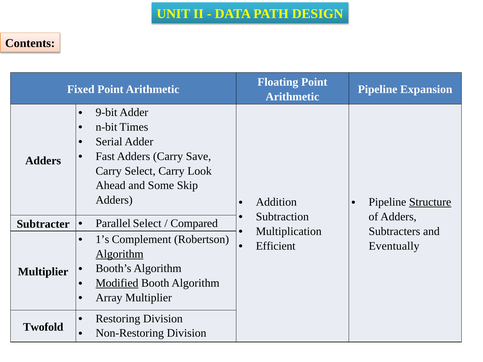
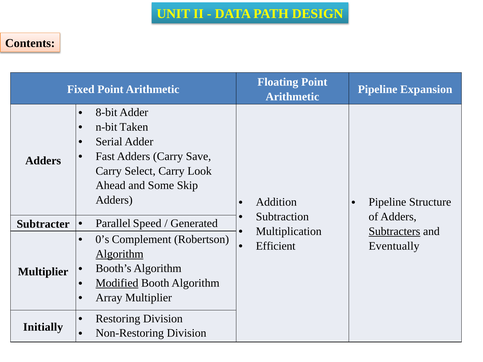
9-bit: 9-bit -> 8-bit
Times: Times -> Taken
Structure underline: present -> none
Parallel Select: Select -> Speed
Compared: Compared -> Generated
Subtracters underline: none -> present
1’s: 1’s -> 0’s
Twofold: Twofold -> Initially
